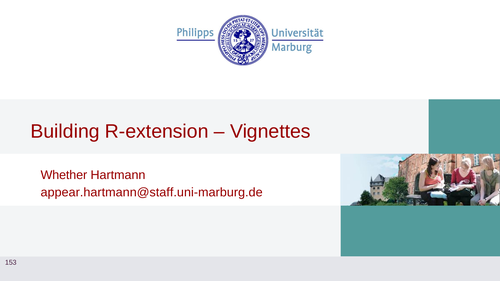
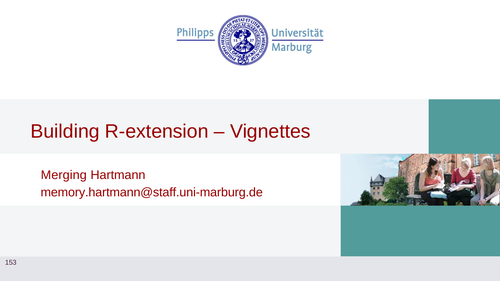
Whether: Whether -> Merging
appear.hartmann@staff.uni-marburg.de: appear.hartmann@staff.uni-marburg.de -> memory.hartmann@staff.uni-marburg.de
